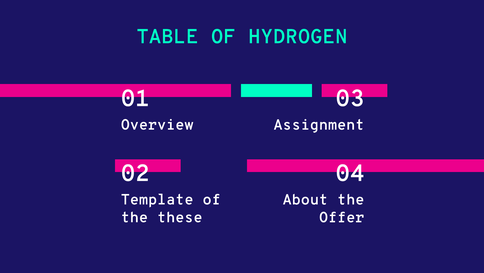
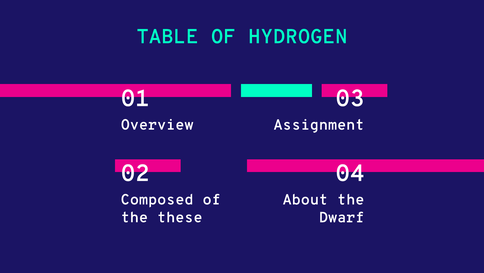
Template: Template -> Composed
Offer: Offer -> Dwarf
